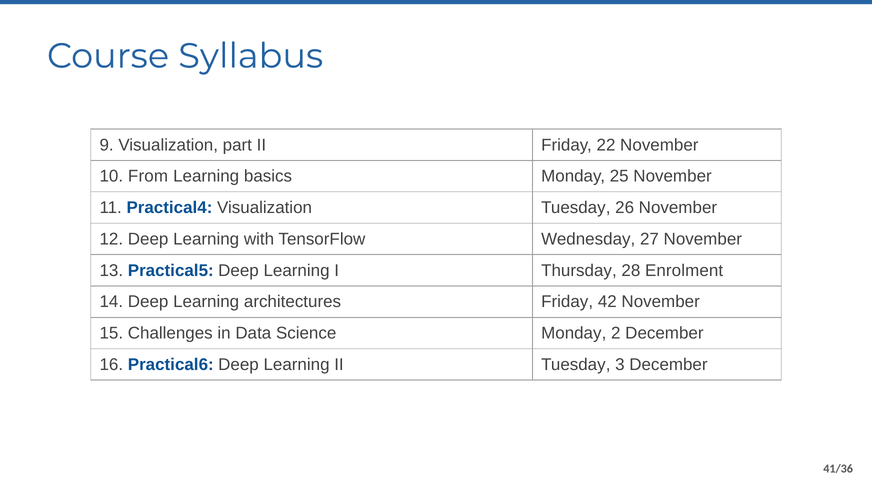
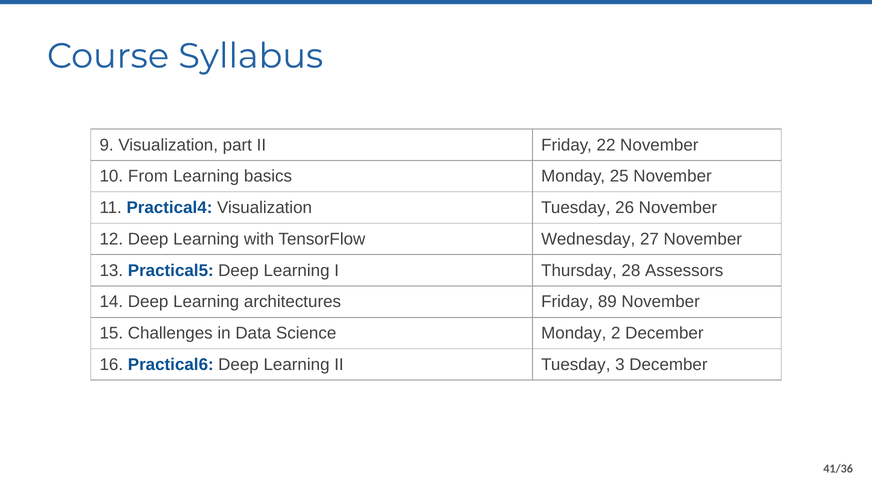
Enrolment: Enrolment -> Assessors
42: 42 -> 89
